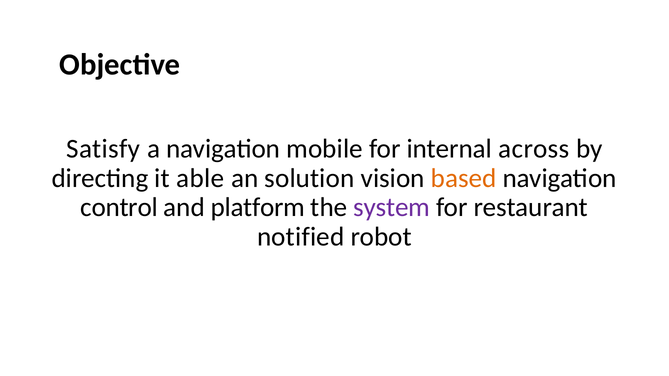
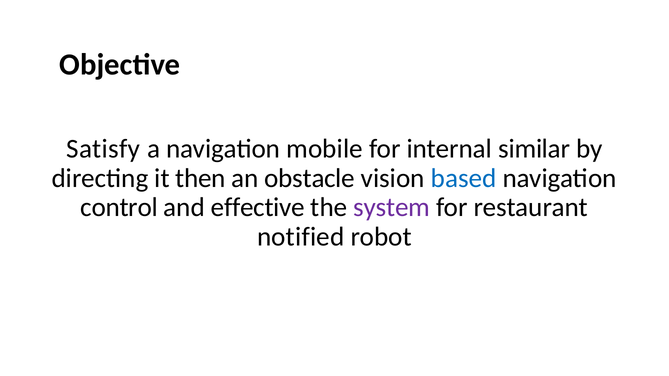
across: across -> similar
able: able -> then
solution: solution -> obstacle
based colour: orange -> blue
platform: platform -> effective
